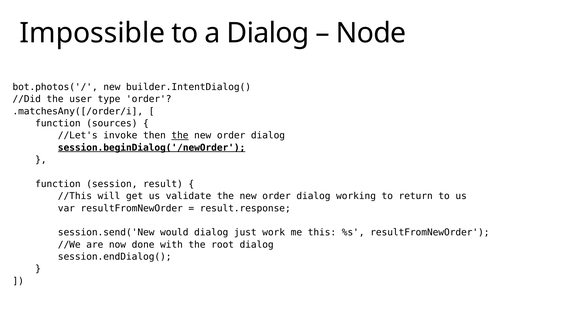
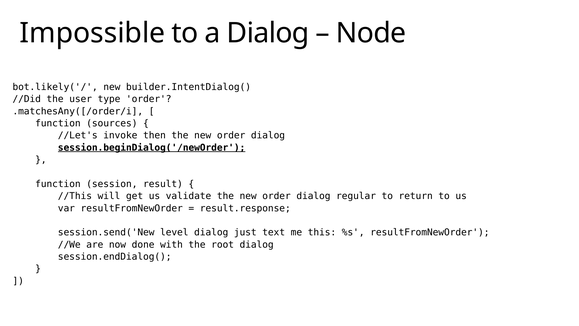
bot.photos('/: bot.photos('/ -> bot.likely('/
the at (180, 135) underline: present -> none
working: working -> regular
would: would -> level
work: work -> text
